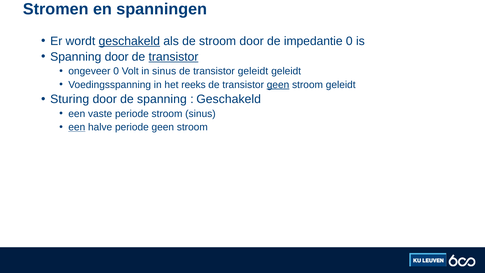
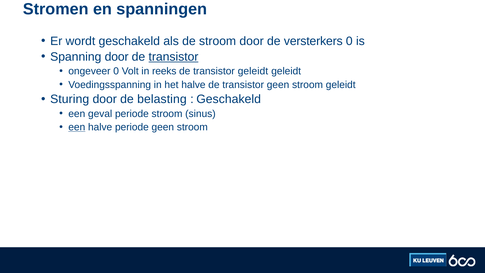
geschakeld at (129, 41) underline: present -> none
impedantie: impedantie -> versterkers
in sinus: sinus -> reeks
het reeks: reeks -> halve
geen at (278, 85) underline: present -> none
de spanning: spanning -> belasting
vaste: vaste -> geval
